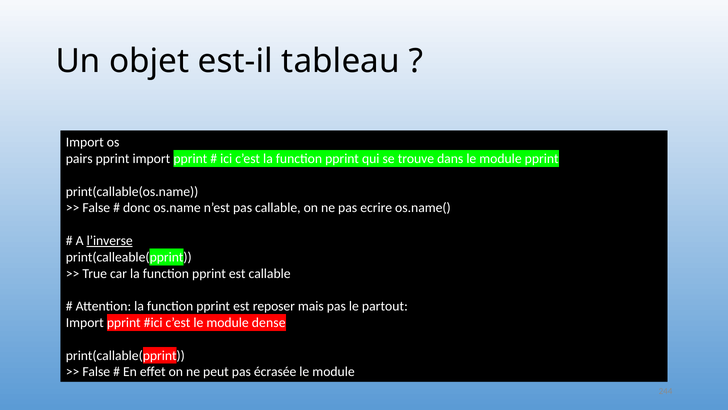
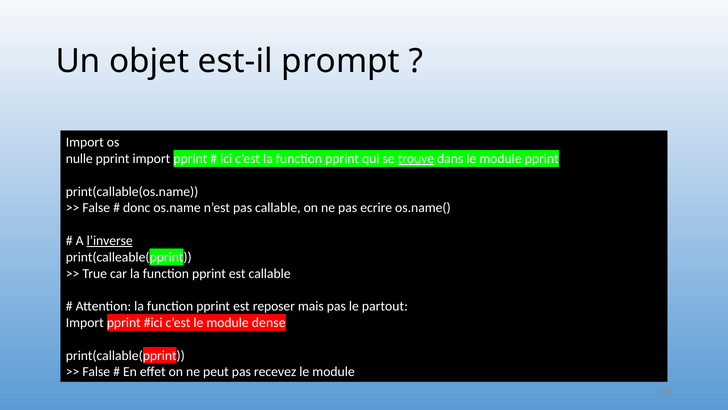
tableau: tableau -> prompt
pairs: pairs -> nulle
trouve underline: none -> present
écrasée: écrasée -> recevez
